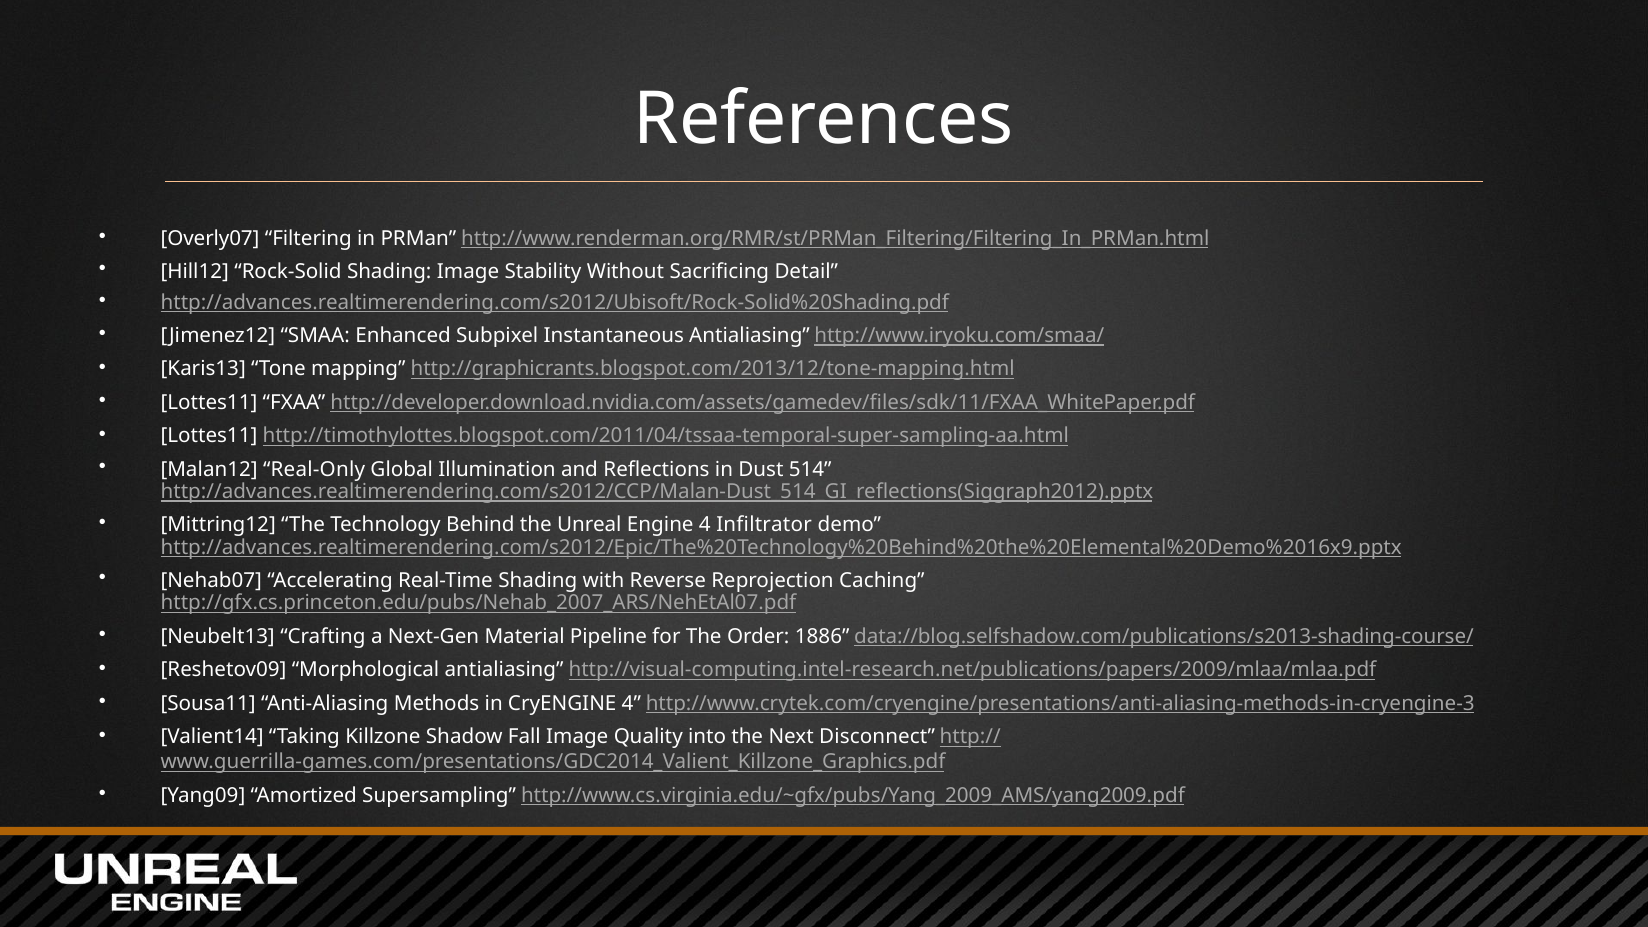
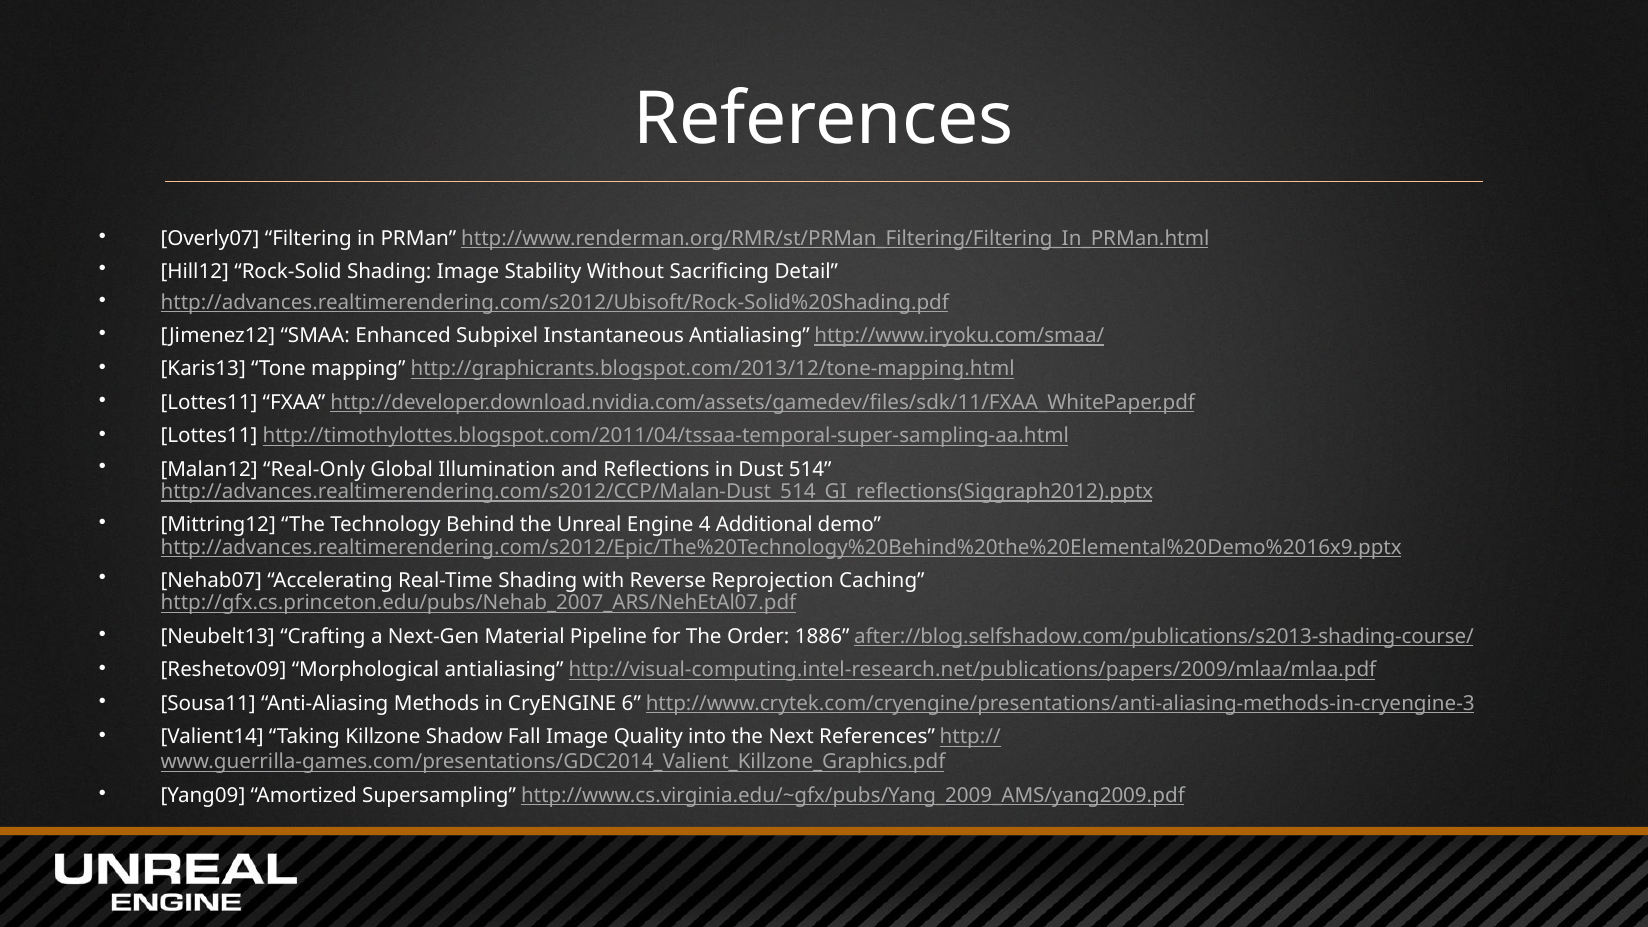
Infiltrator: Infiltrator -> Additional
data://blog.selfshadow.com/publications/s2013-shading-course/: data://blog.selfshadow.com/publications/s2013-shading-course/ -> after://blog.selfshadow.com/publications/s2013-shading-course/
CryENGINE 4: 4 -> 6
Next Disconnect: Disconnect -> References
